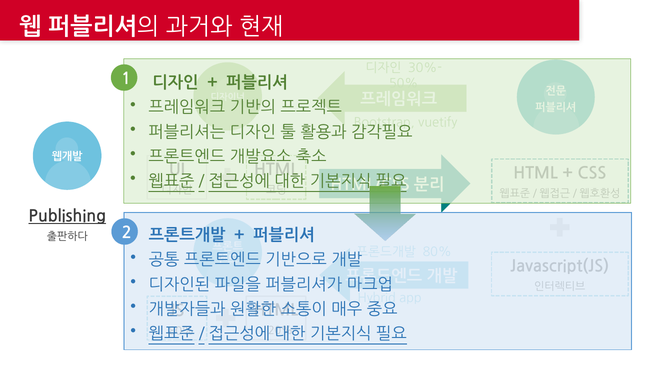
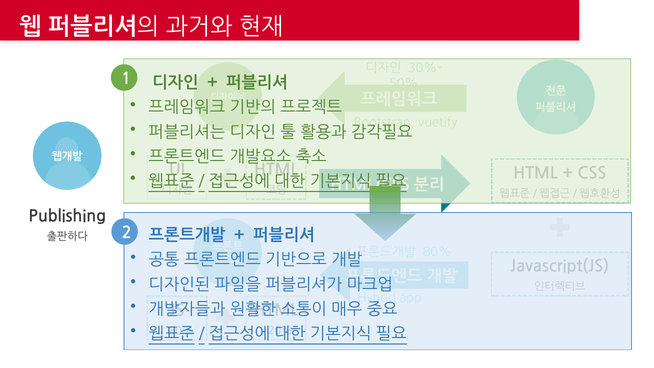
Publishing underline: present -> none
